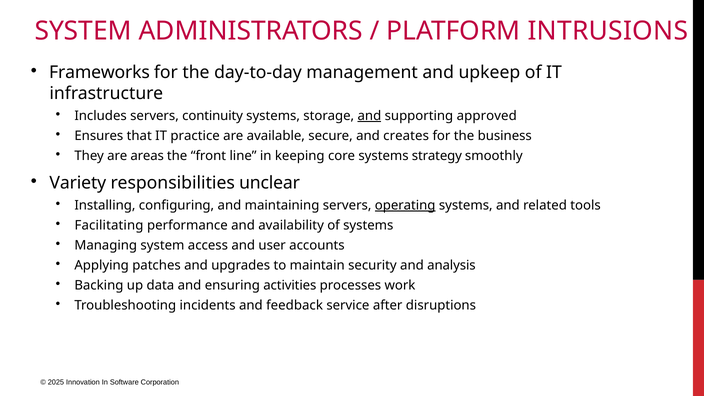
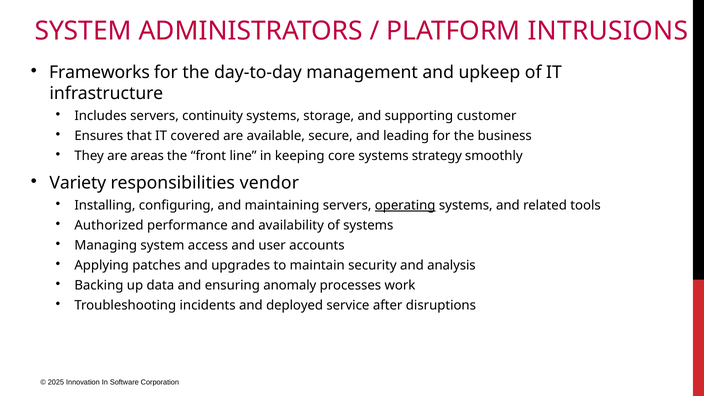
and at (369, 116) underline: present -> none
approved: approved -> customer
practice: practice -> covered
creates: creates -> leading
unclear: unclear -> vendor
Facilitating: Facilitating -> Authorized
activities: activities -> anomaly
feedback: feedback -> deployed
